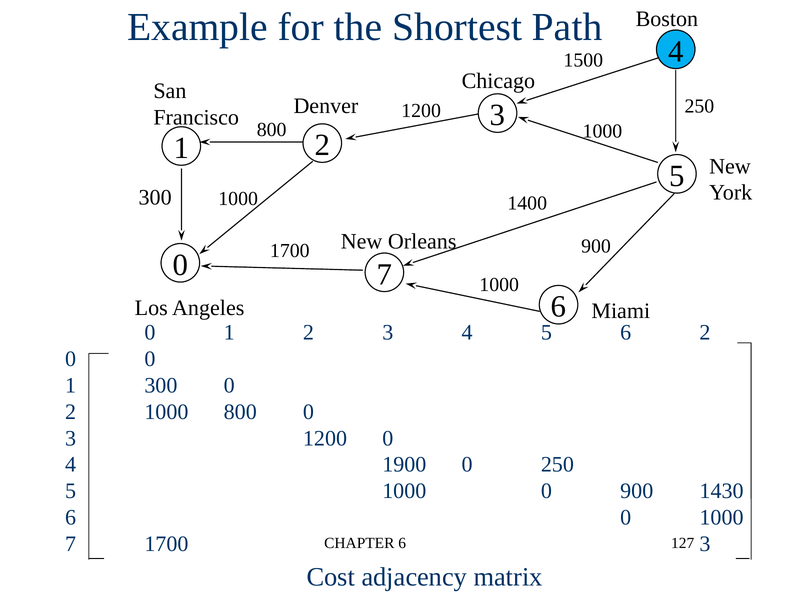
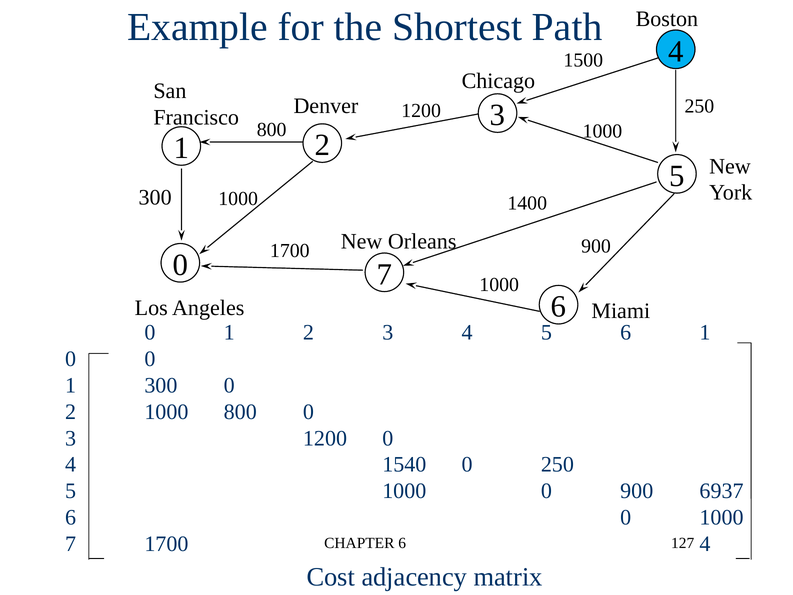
6 2: 2 -> 1
1900: 1900 -> 1540
1430: 1430 -> 6937
1700 3: 3 -> 4
